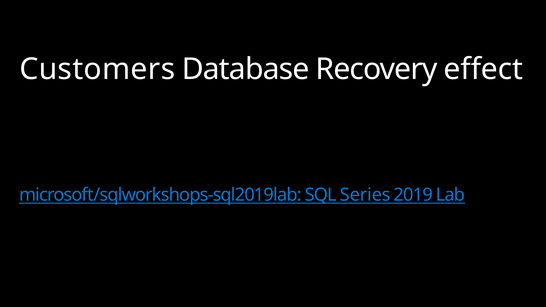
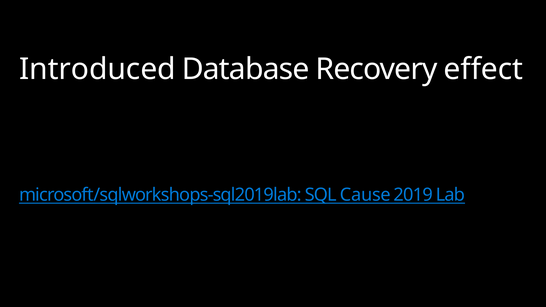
Customers: Customers -> Introduced
Series: Series -> Cause
